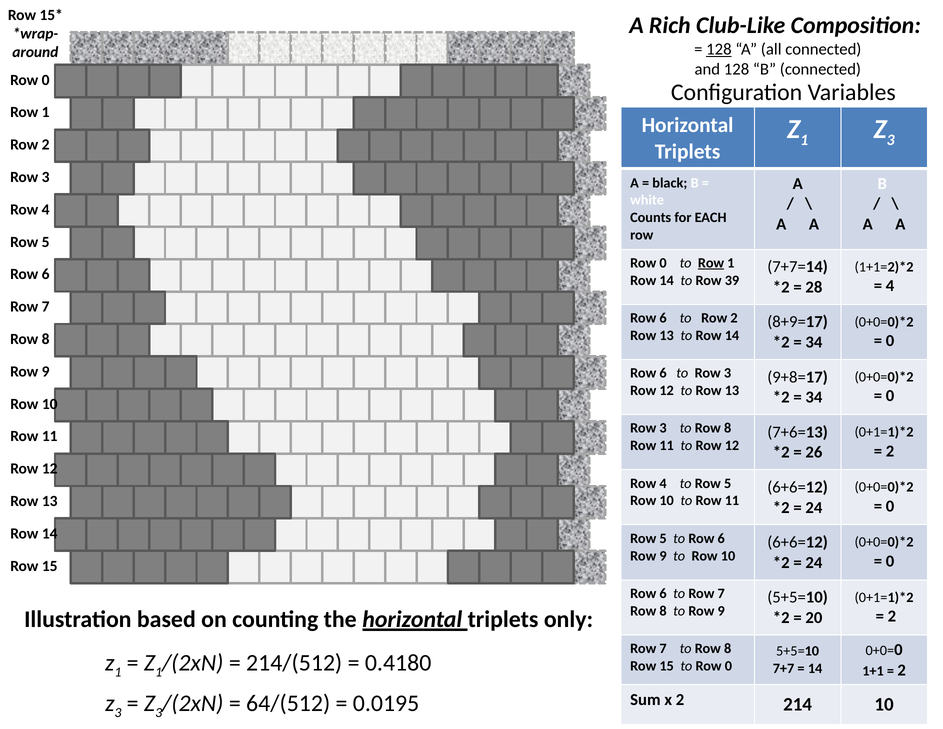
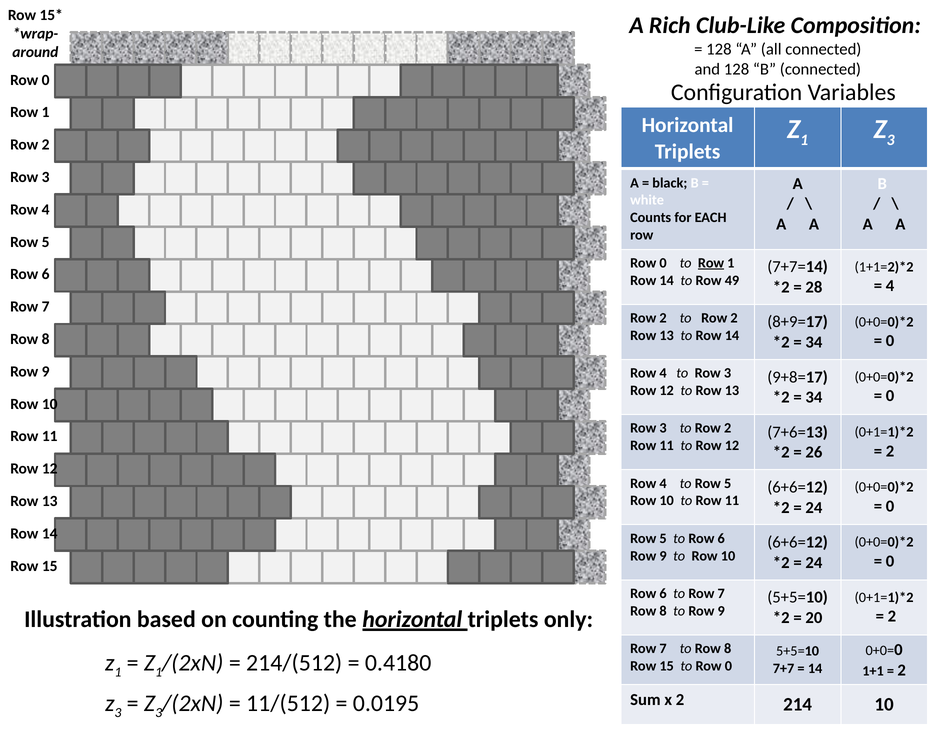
128 at (719, 49) underline: present -> none
39: 39 -> 49
6 at (663, 318): 6 -> 2
6 at (663, 373): 6 -> 4
3 to Row 8: 8 -> 2
64/(512: 64/(512 -> 11/(512
